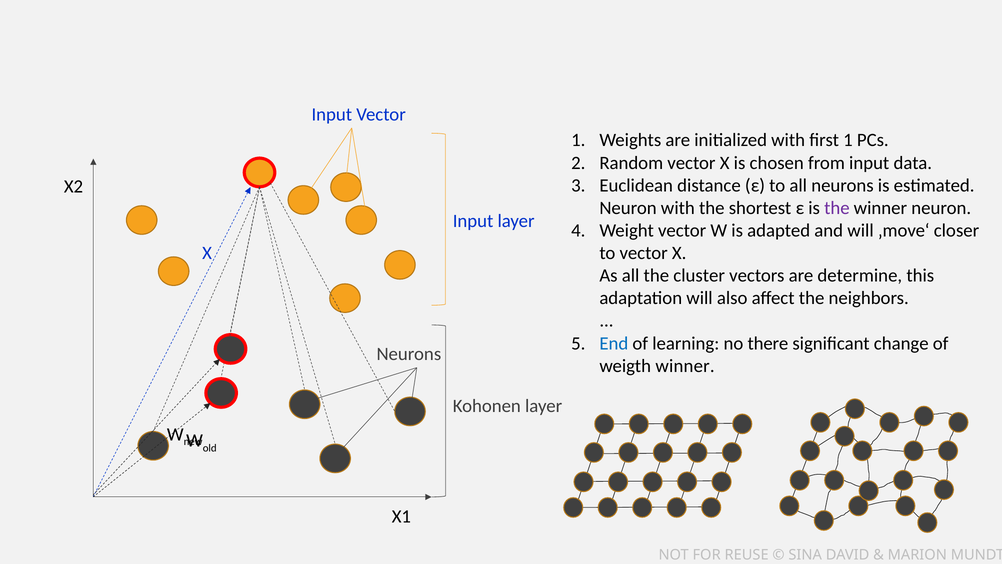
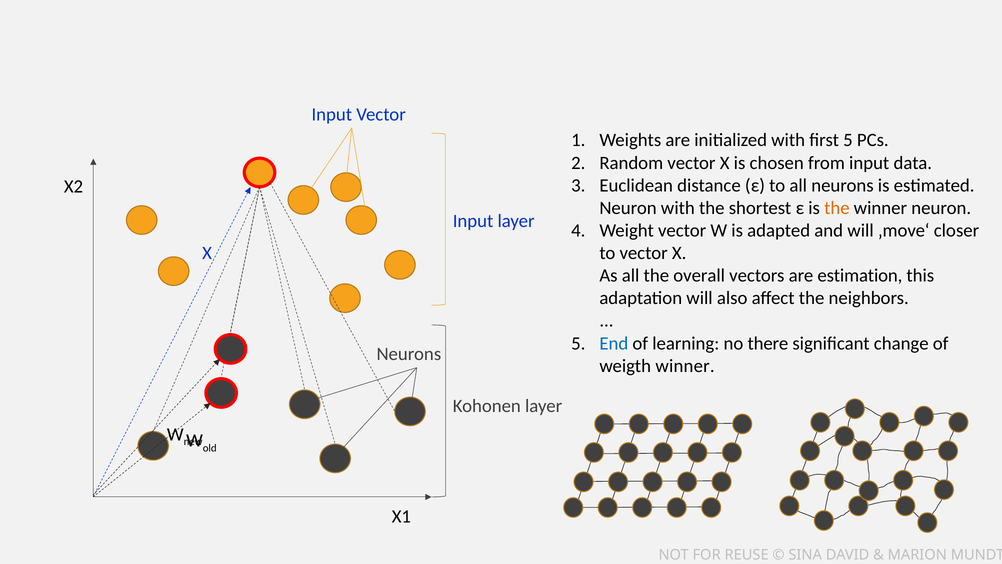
first 1: 1 -> 5
the at (837, 208) colour: purple -> orange
cluster: cluster -> overall
determine: determine -> estimation
